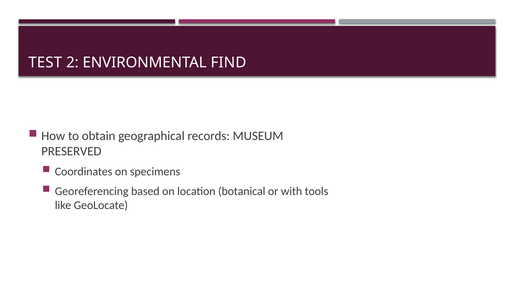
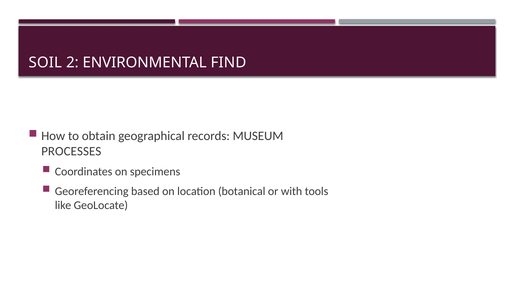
TEST: TEST -> SOIL
PRESERVED: PRESERVED -> PROCESSES
